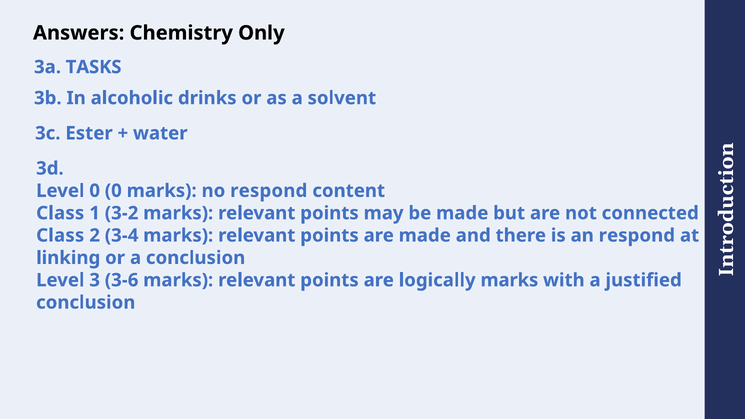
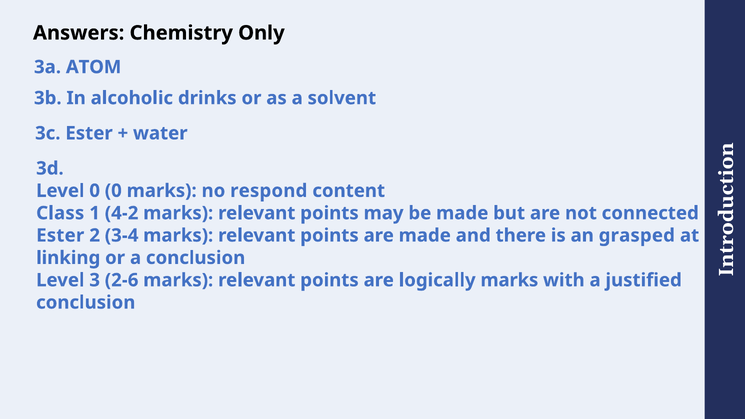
TASKS: TASKS -> ATOM
3-2: 3-2 -> 4-2
Class at (60, 235): Class -> Ester
an respond: respond -> grasped
3-6: 3-6 -> 2-6
